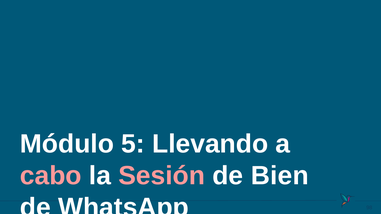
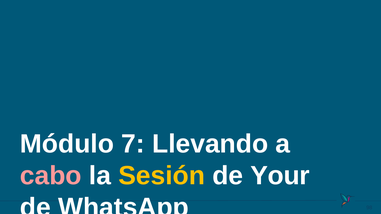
5: 5 -> 7
Sesión colour: pink -> yellow
Bien: Bien -> Your
